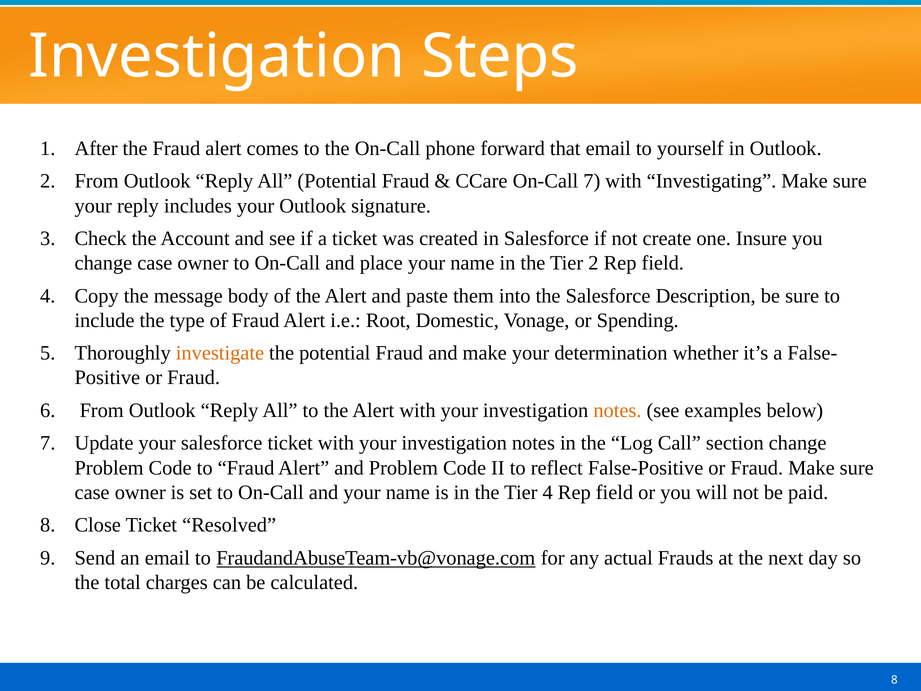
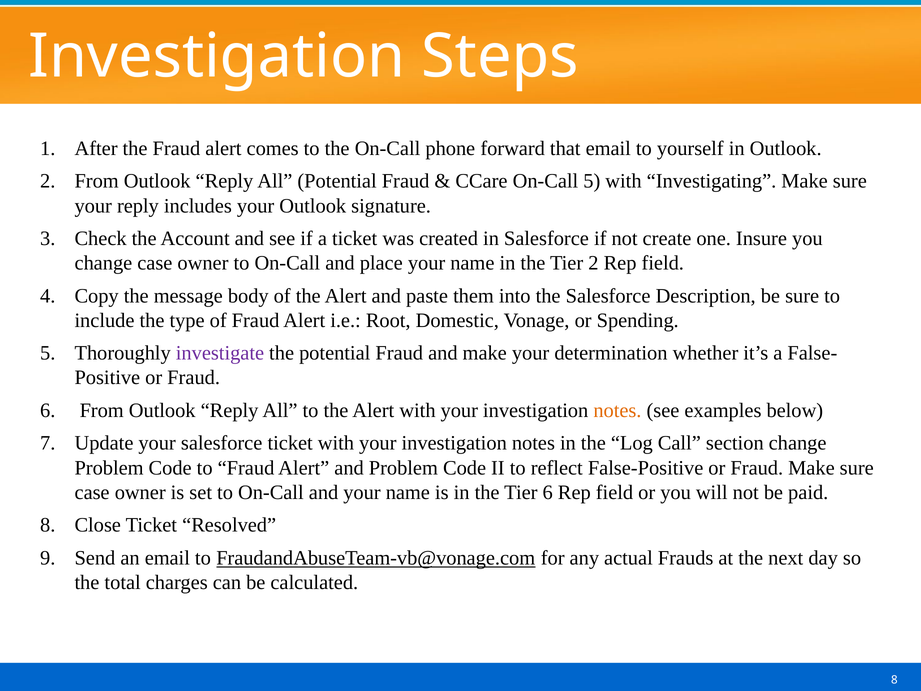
On-Call 7: 7 -> 5
investigate colour: orange -> purple
Tier 4: 4 -> 6
